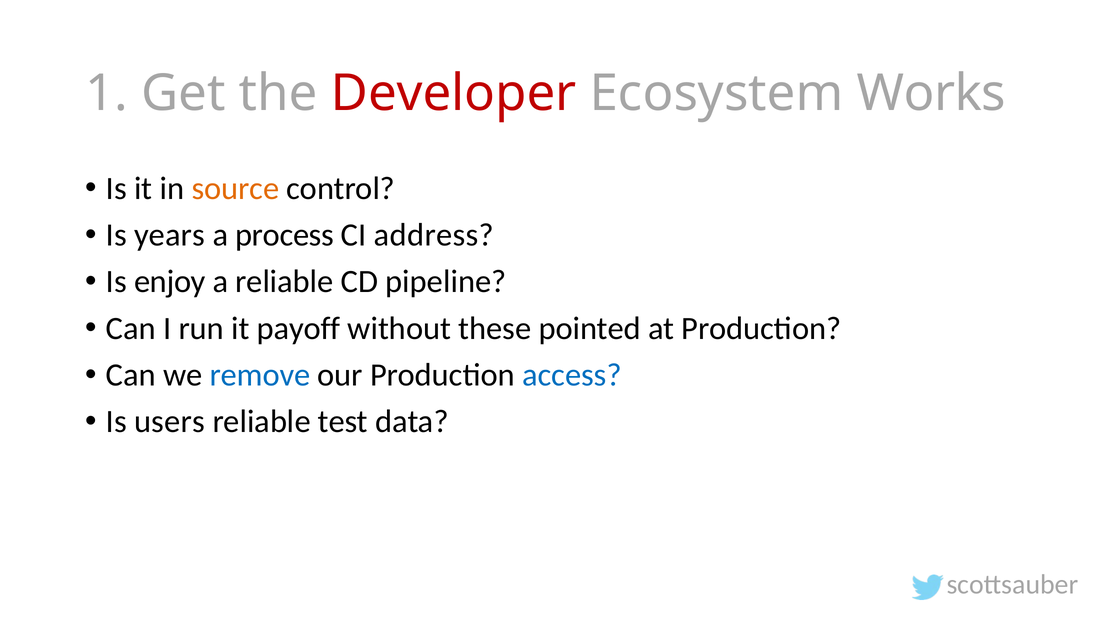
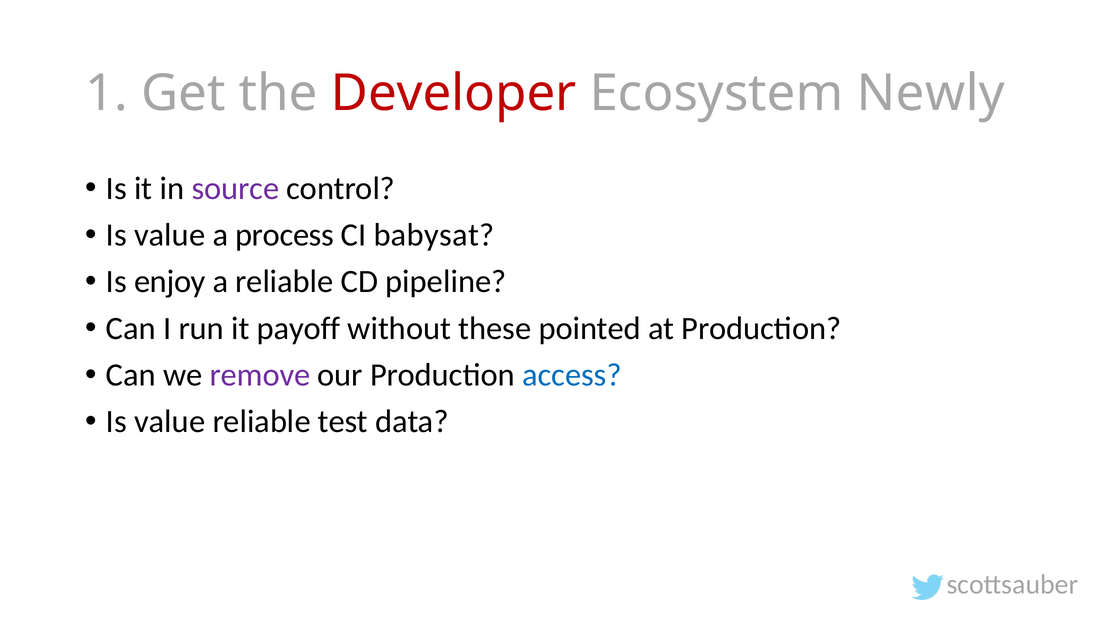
Works: Works -> Newly
source colour: orange -> purple
years at (170, 235): years -> value
address: address -> babysat
remove colour: blue -> purple
users at (170, 422): users -> value
